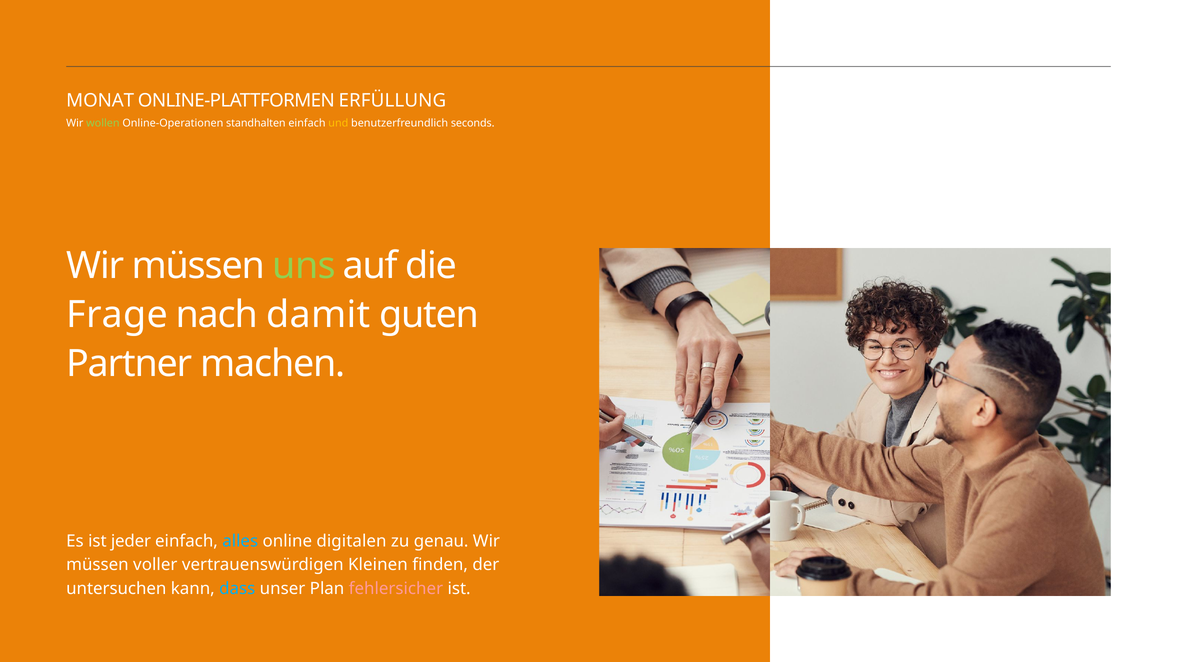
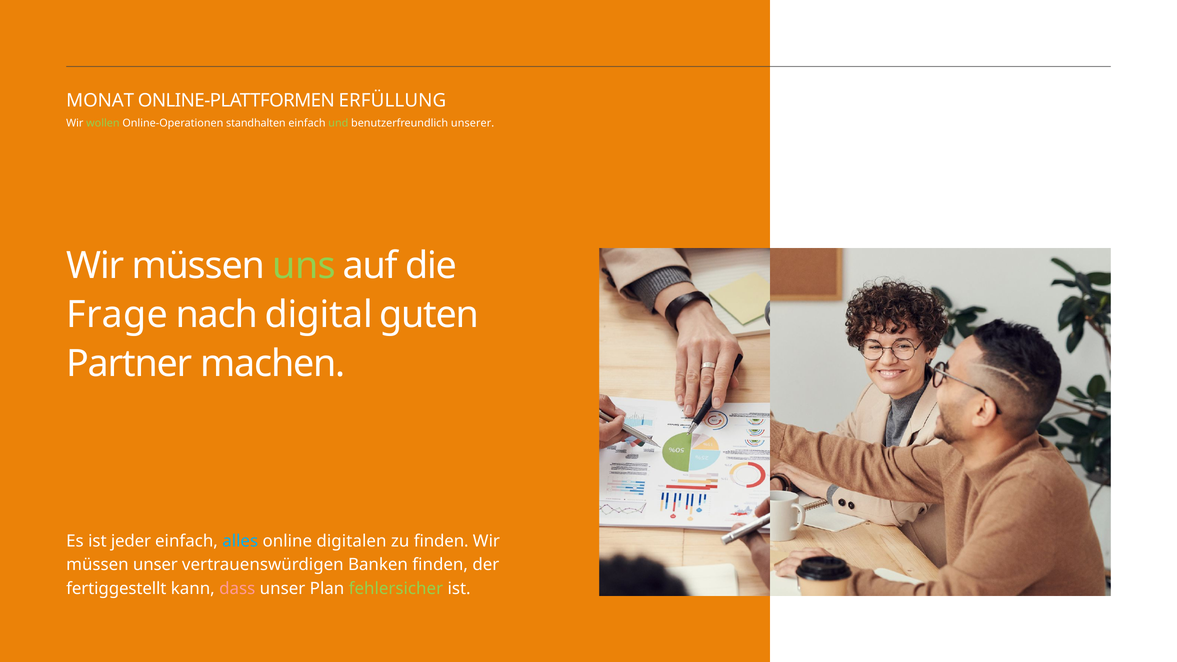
und colour: yellow -> light green
seconds: seconds -> unserer
damit: damit -> digital
zu genau: genau -> finden
müssen voller: voller -> unser
Kleinen: Kleinen -> Banken
untersuchen: untersuchen -> fertiggestellt
dass colour: light blue -> pink
fehlersicher colour: pink -> light green
